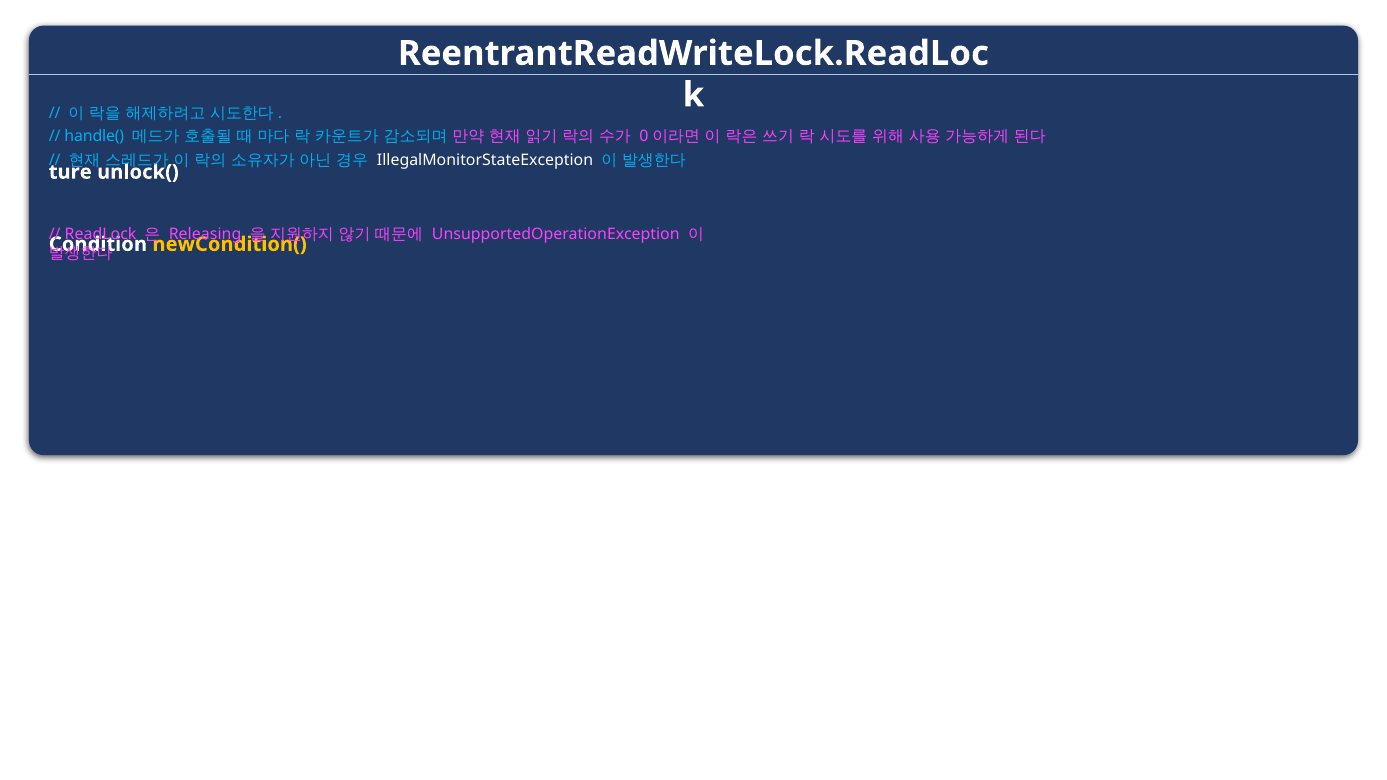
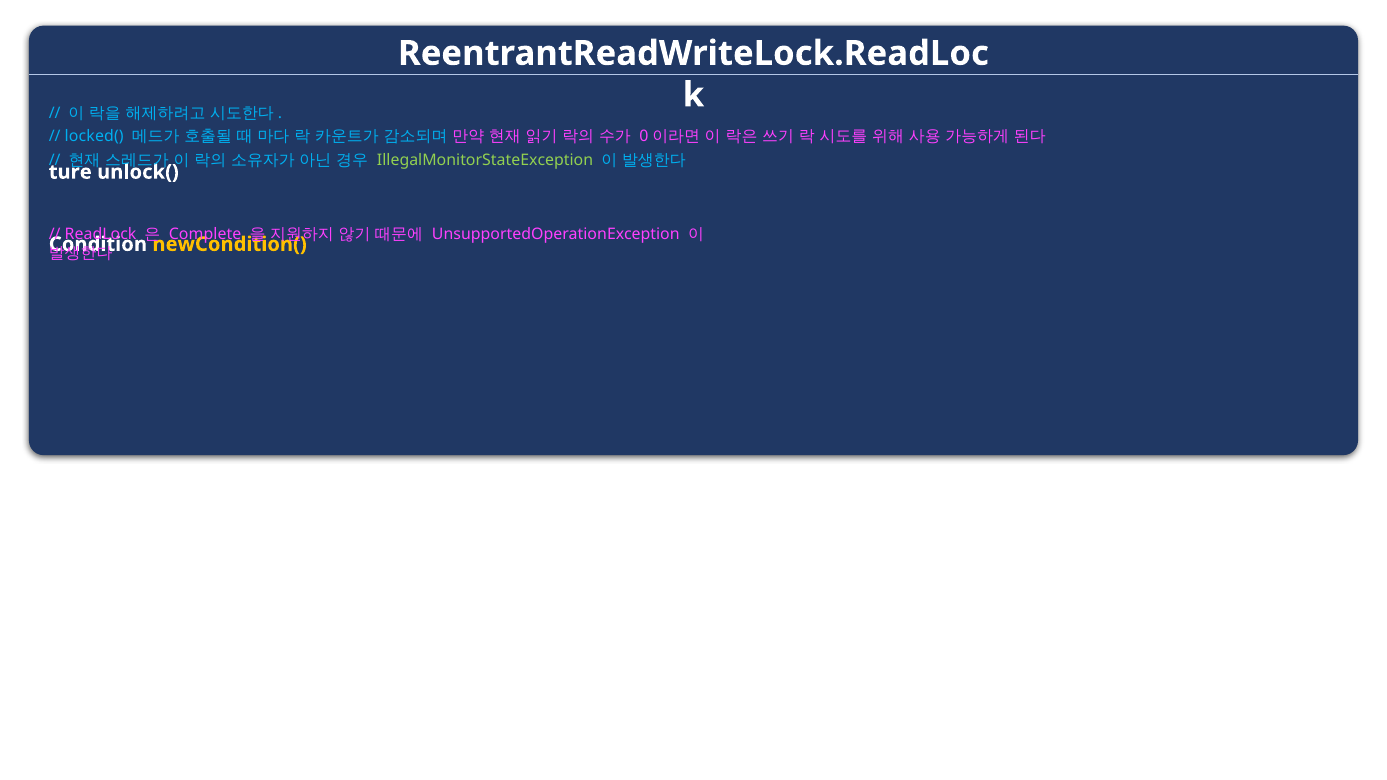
handle(: handle( -> locked(
IllegalMonitorStateException colour: white -> light green
Releasing: Releasing -> Complete
